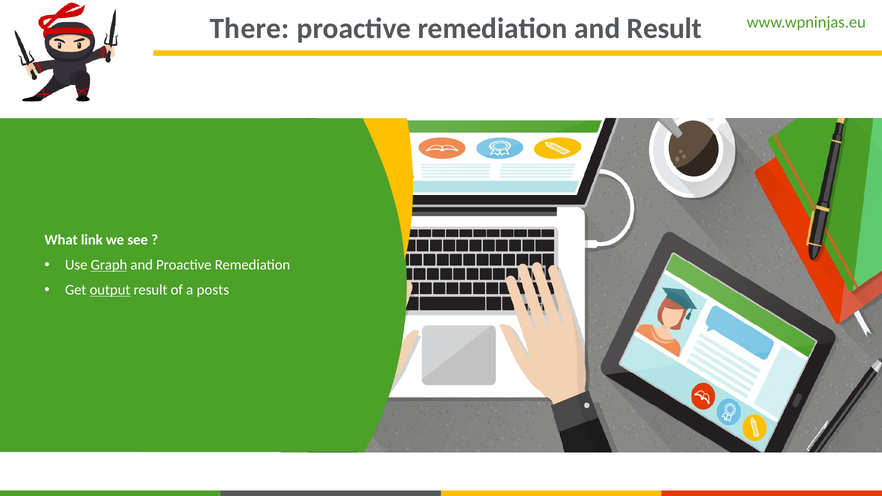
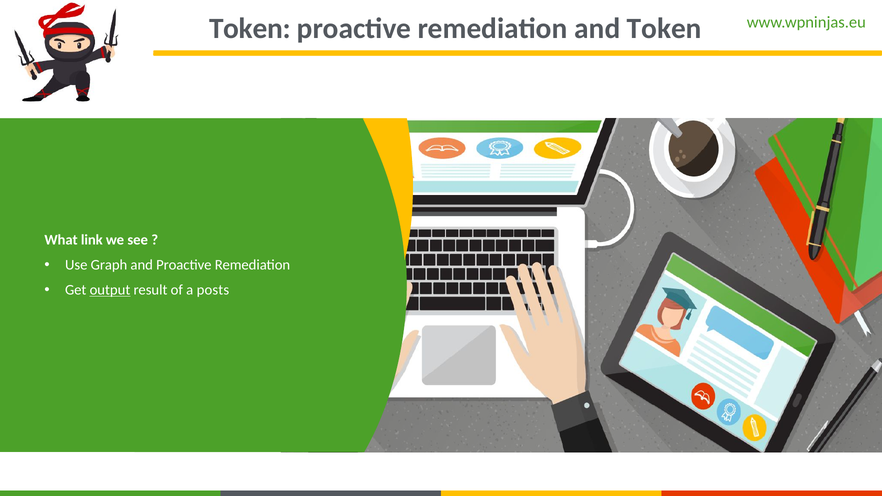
There at (250, 28): There -> Token
and Result: Result -> Token
Graph underline: present -> none
